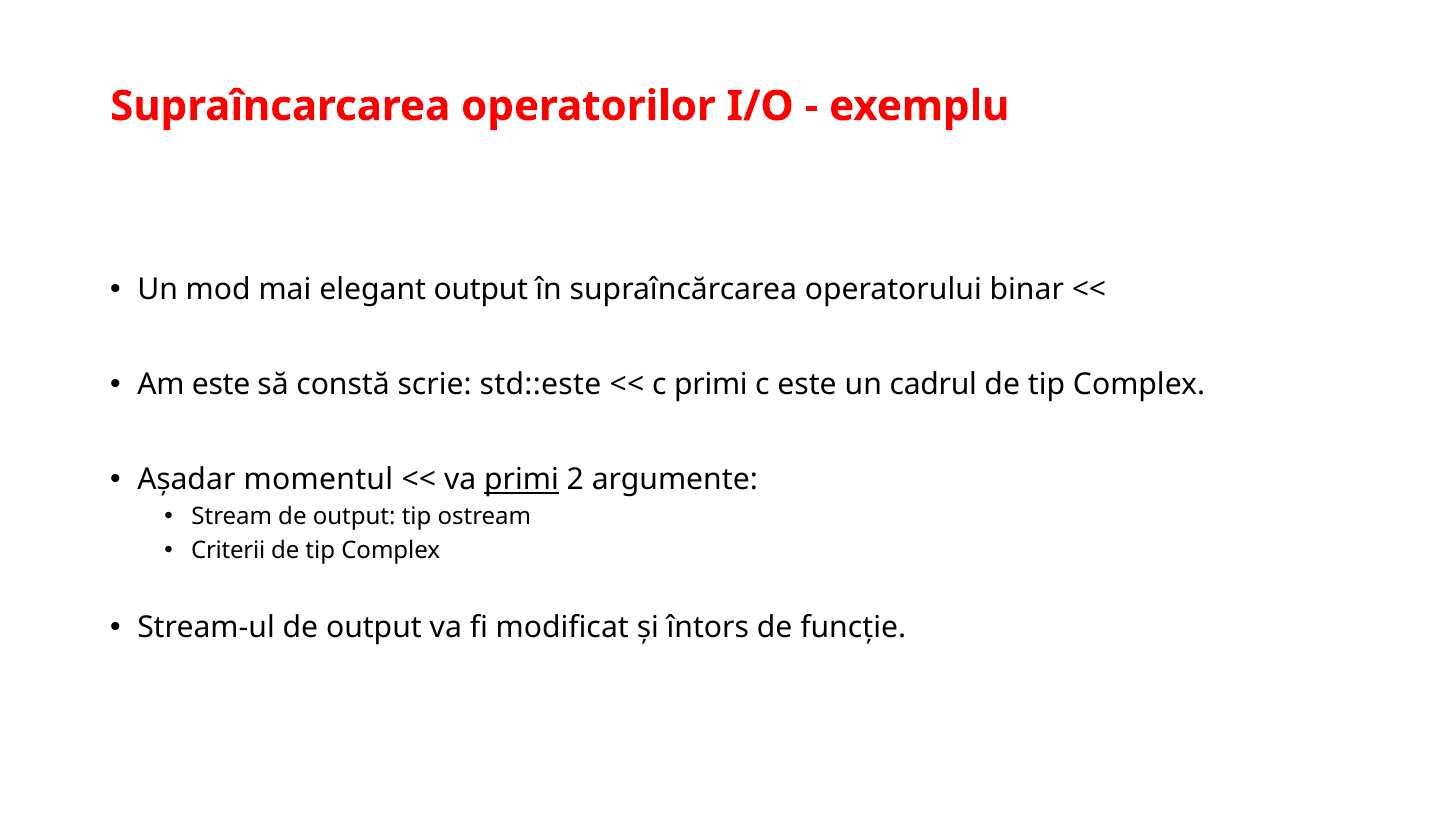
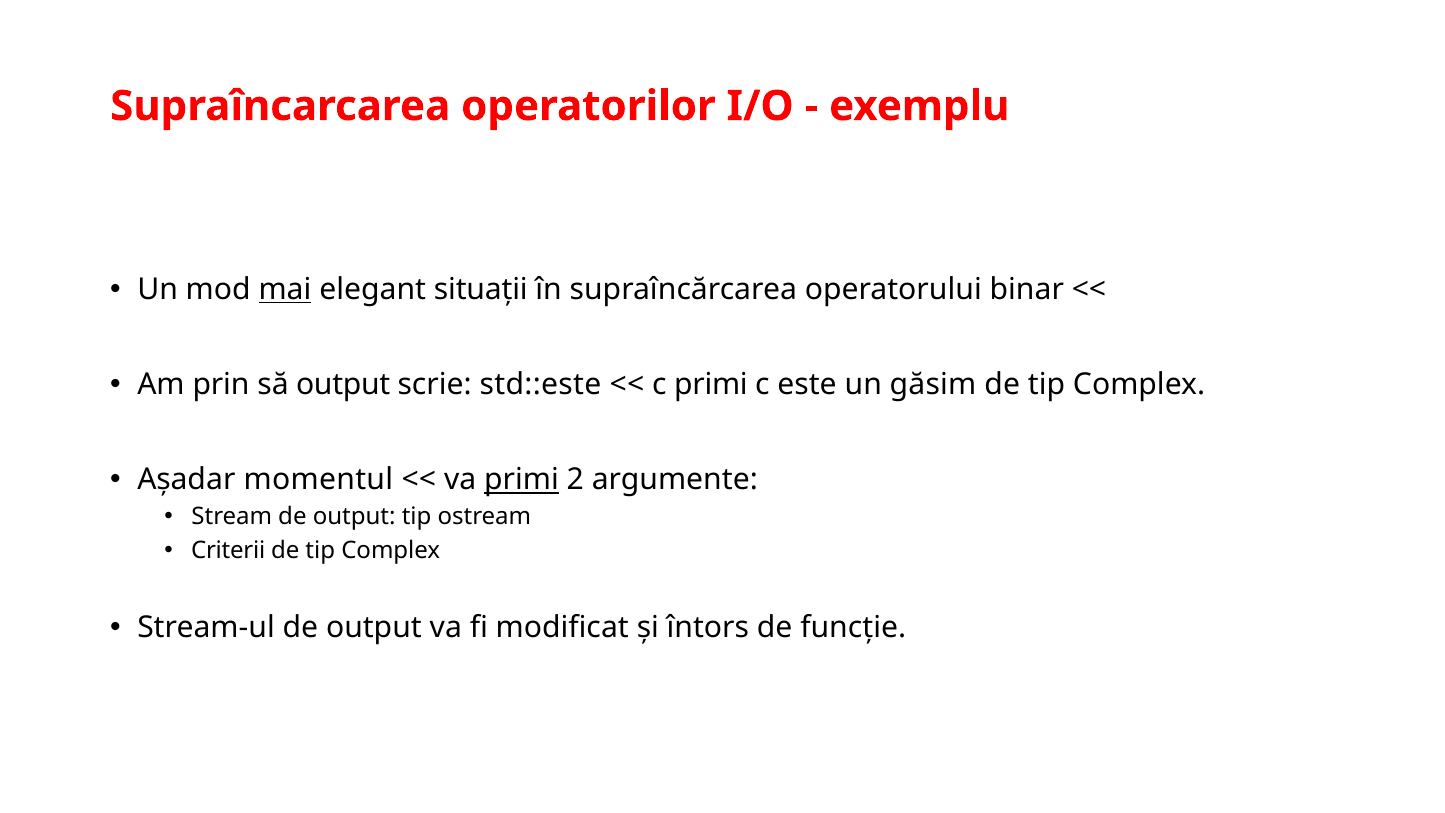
mai underline: none -> present
elegant output: output -> situații
Am este: este -> prin
să constă: constă -> output
cadrul: cadrul -> găsim
